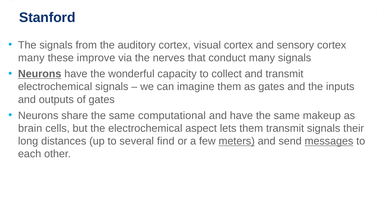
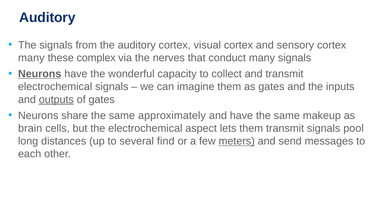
Stanford at (47, 18): Stanford -> Auditory
improve: improve -> complex
outputs underline: none -> present
computational: computational -> approximately
their: their -> pool
messages underline: present -> none
